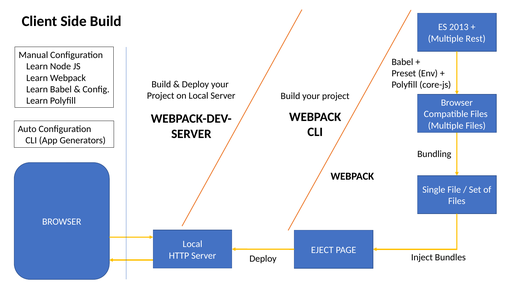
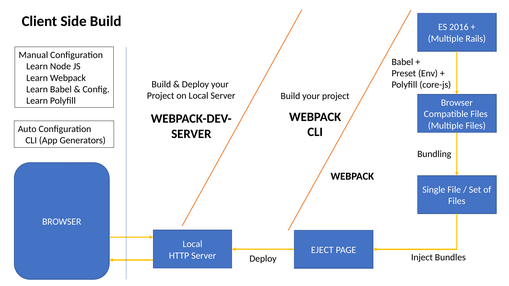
2013: 2013 -> 2016
Rest: Rest -> Rails
